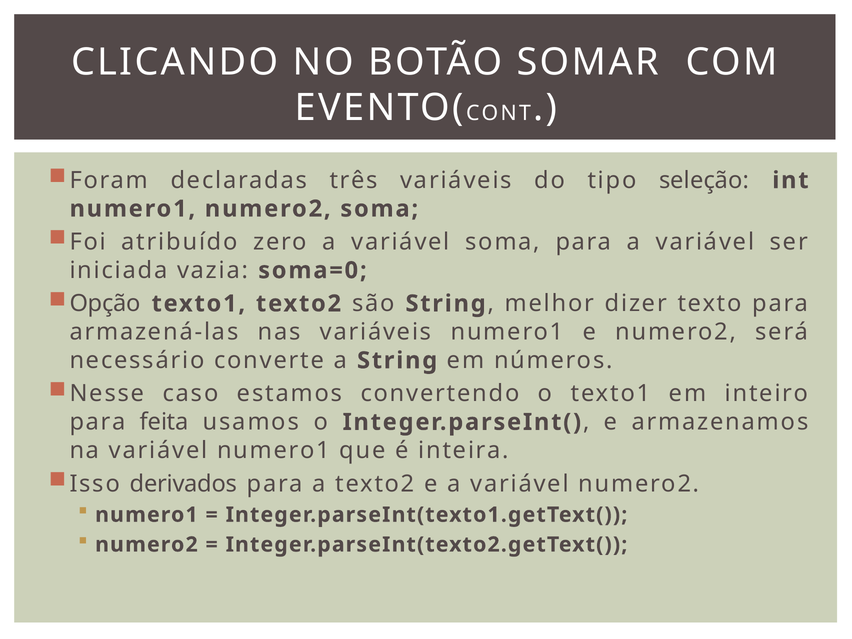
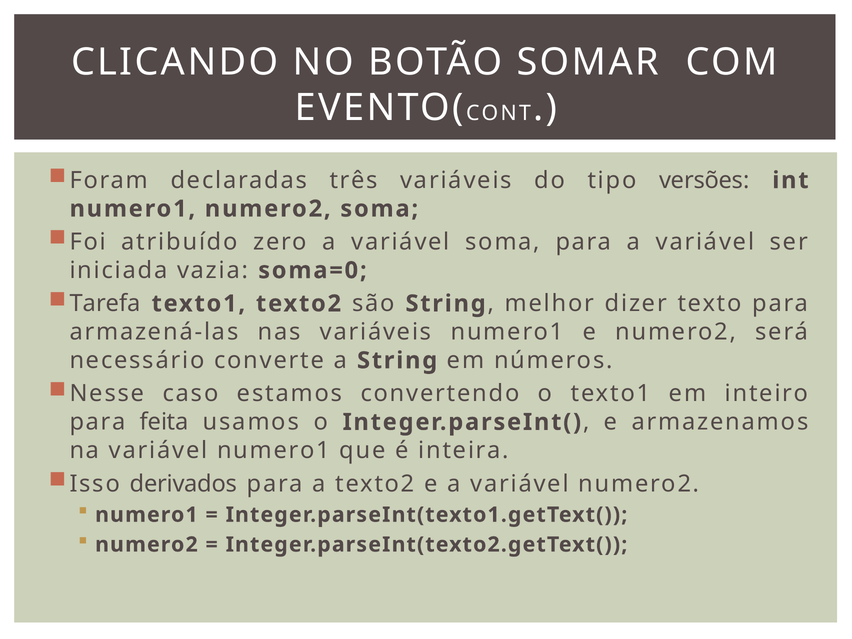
seleção: seleção -> versões
Opção: Opção -> Tarefa
